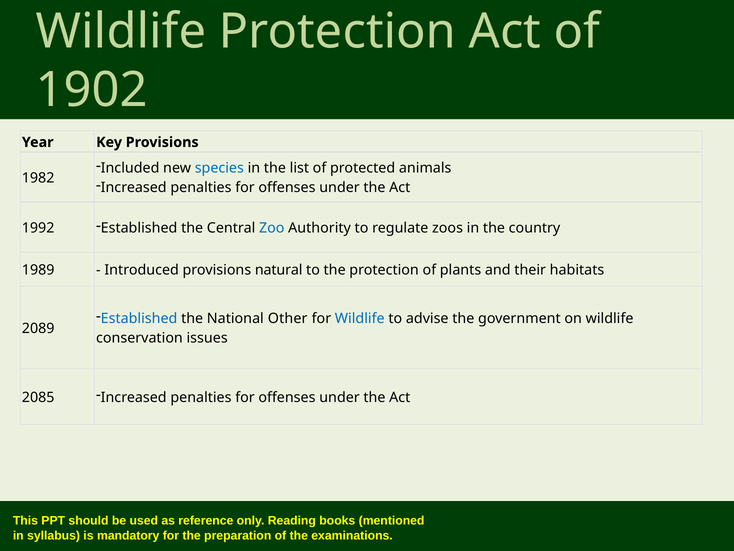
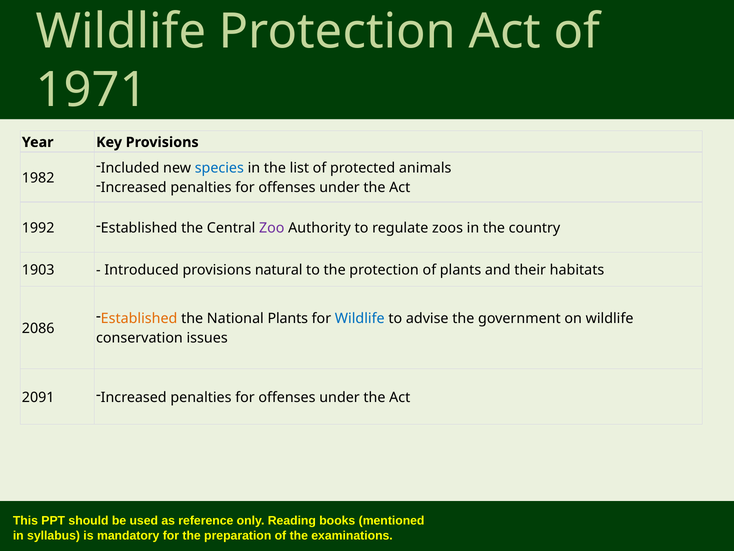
1902: 1902 -> 1971
Zoo colour: blue -> purple
1989: 1989 -> 1903
Established at (139, 318) colour: blue -> orange
National Other: Other -> Plants
2089: 2089 -> 2086
2085: 2085 -> 2091
